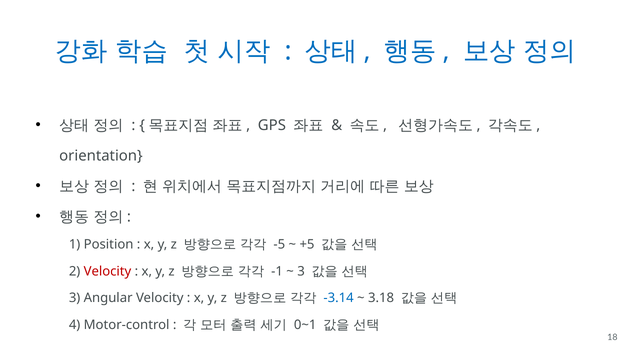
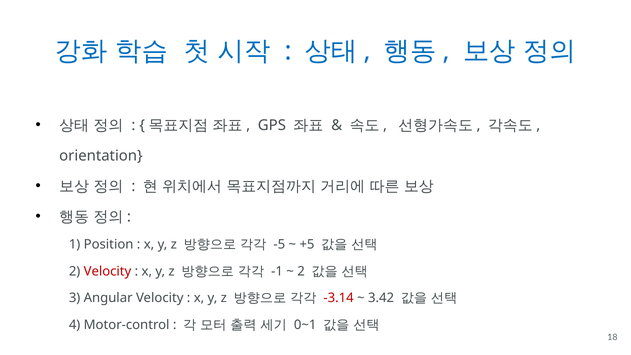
3 at (301, 271): 3 -> 2
-3.14 colour: blue -> red
3.18: 3.18 -> 3.42
